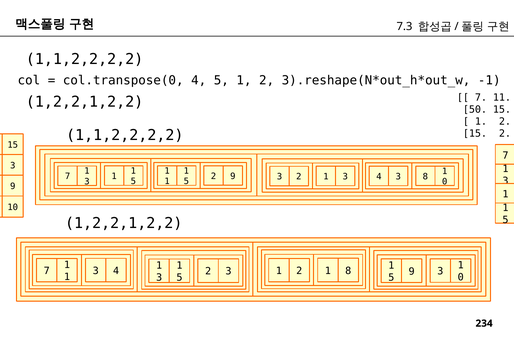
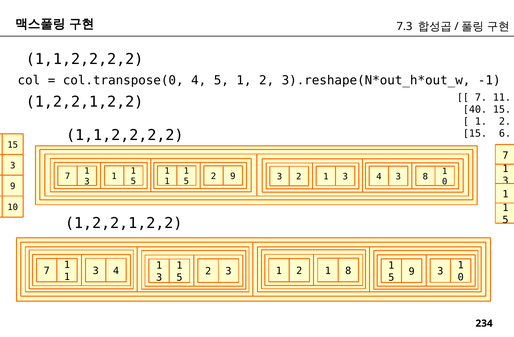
50: 50 -> 40
2 at (505, 134): 2 -> 6
